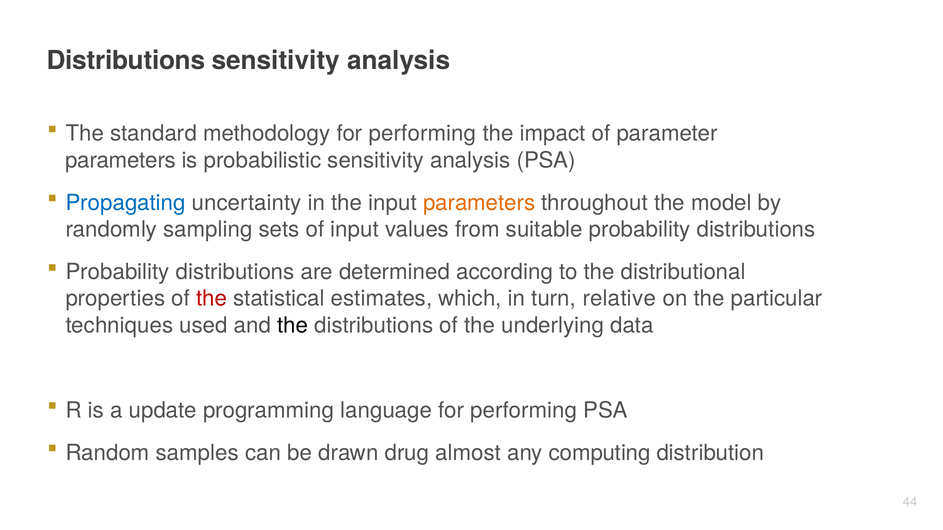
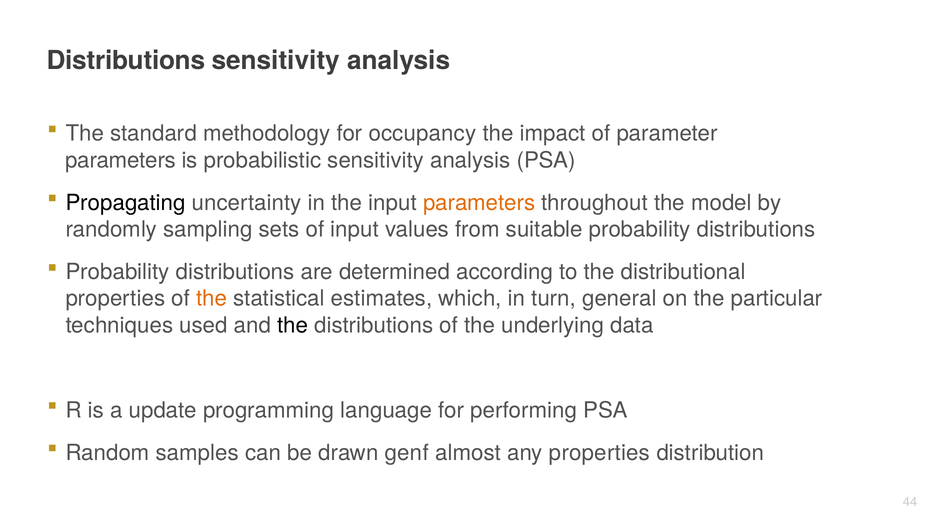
methodology for performing: performing -> occupancy
Propagating colour: blue -> black
the at (212, 299) colour: red -> orange
relative: relative -> general
drug: drug -> genf
any computing: computing -> properties
